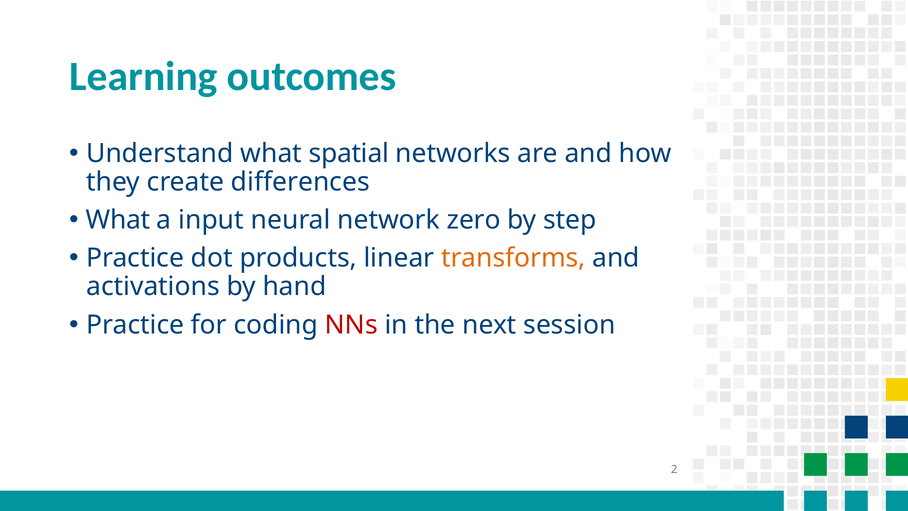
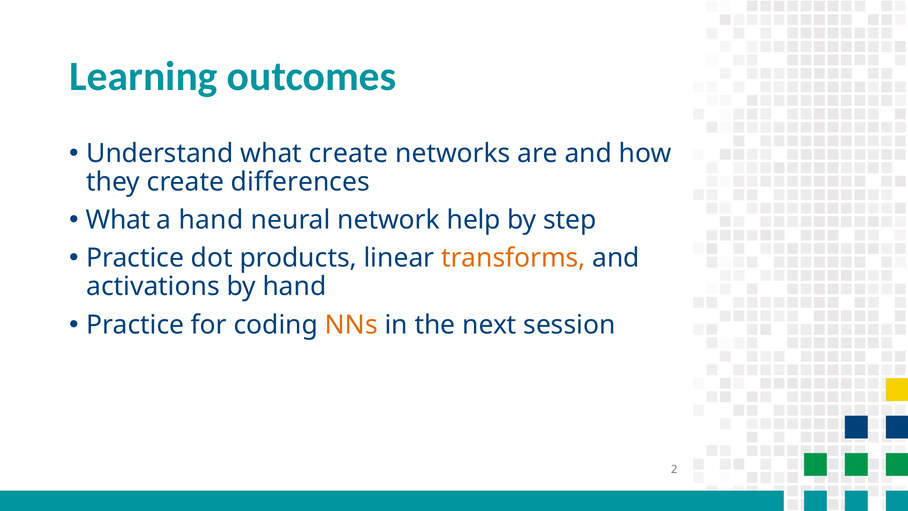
what spatial: spatial -> create
a input: input -> hand
zero: zero -> help
NNs colour: red -> orange
